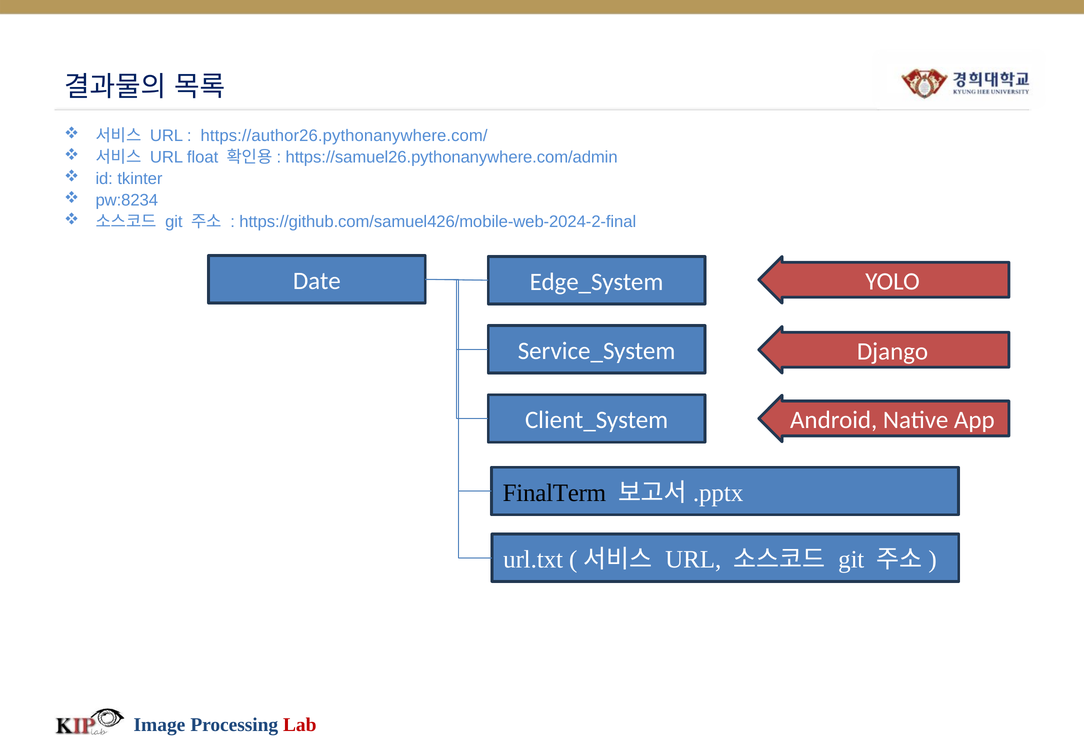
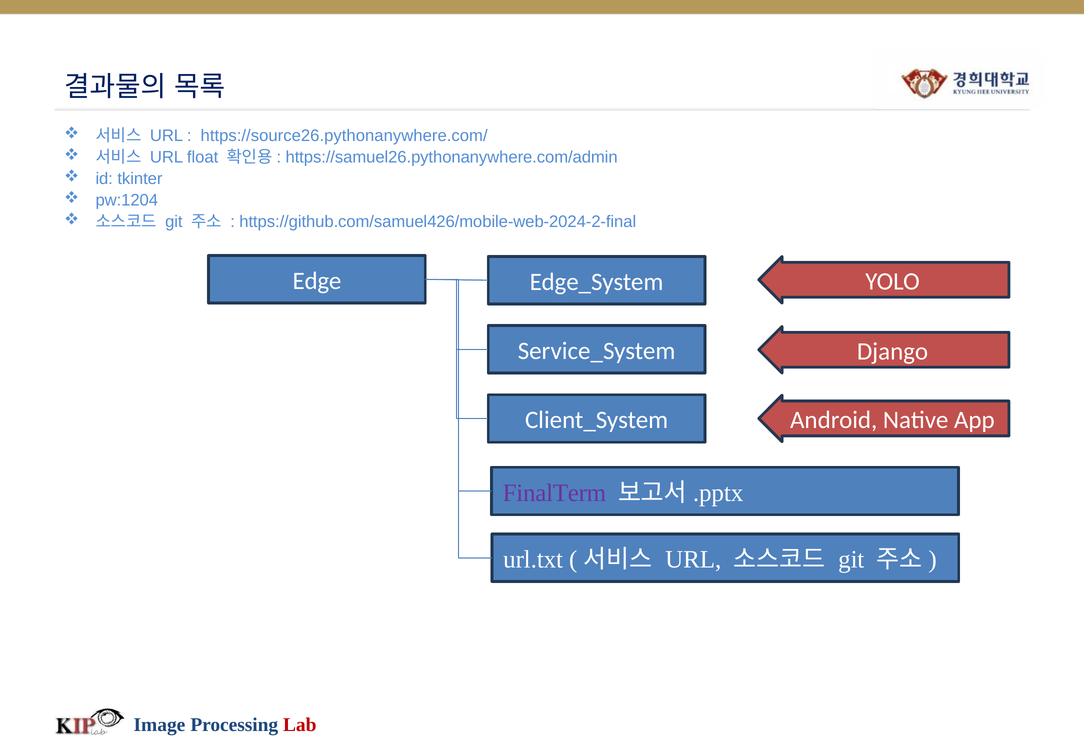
https://author26.pythonanywhere.com/: https://author26.pythonanywhere.com/ -> https://source26.pythonanywhere.com/
pw:8234: pw:8234 -> pw:1204
Date: Date -> Edge
FinalTerm colour: black -> purple
